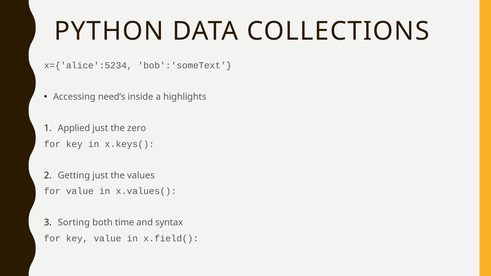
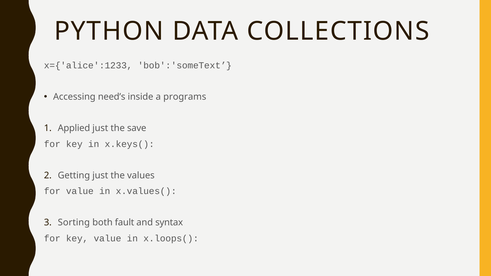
x={'alice':5234: x={'alice':5234 -> x={'alice':1233
highlights: highlights -> programs
zero: zero -> save
time: time -> fault
x.field(: x.field( -> x.loops(
